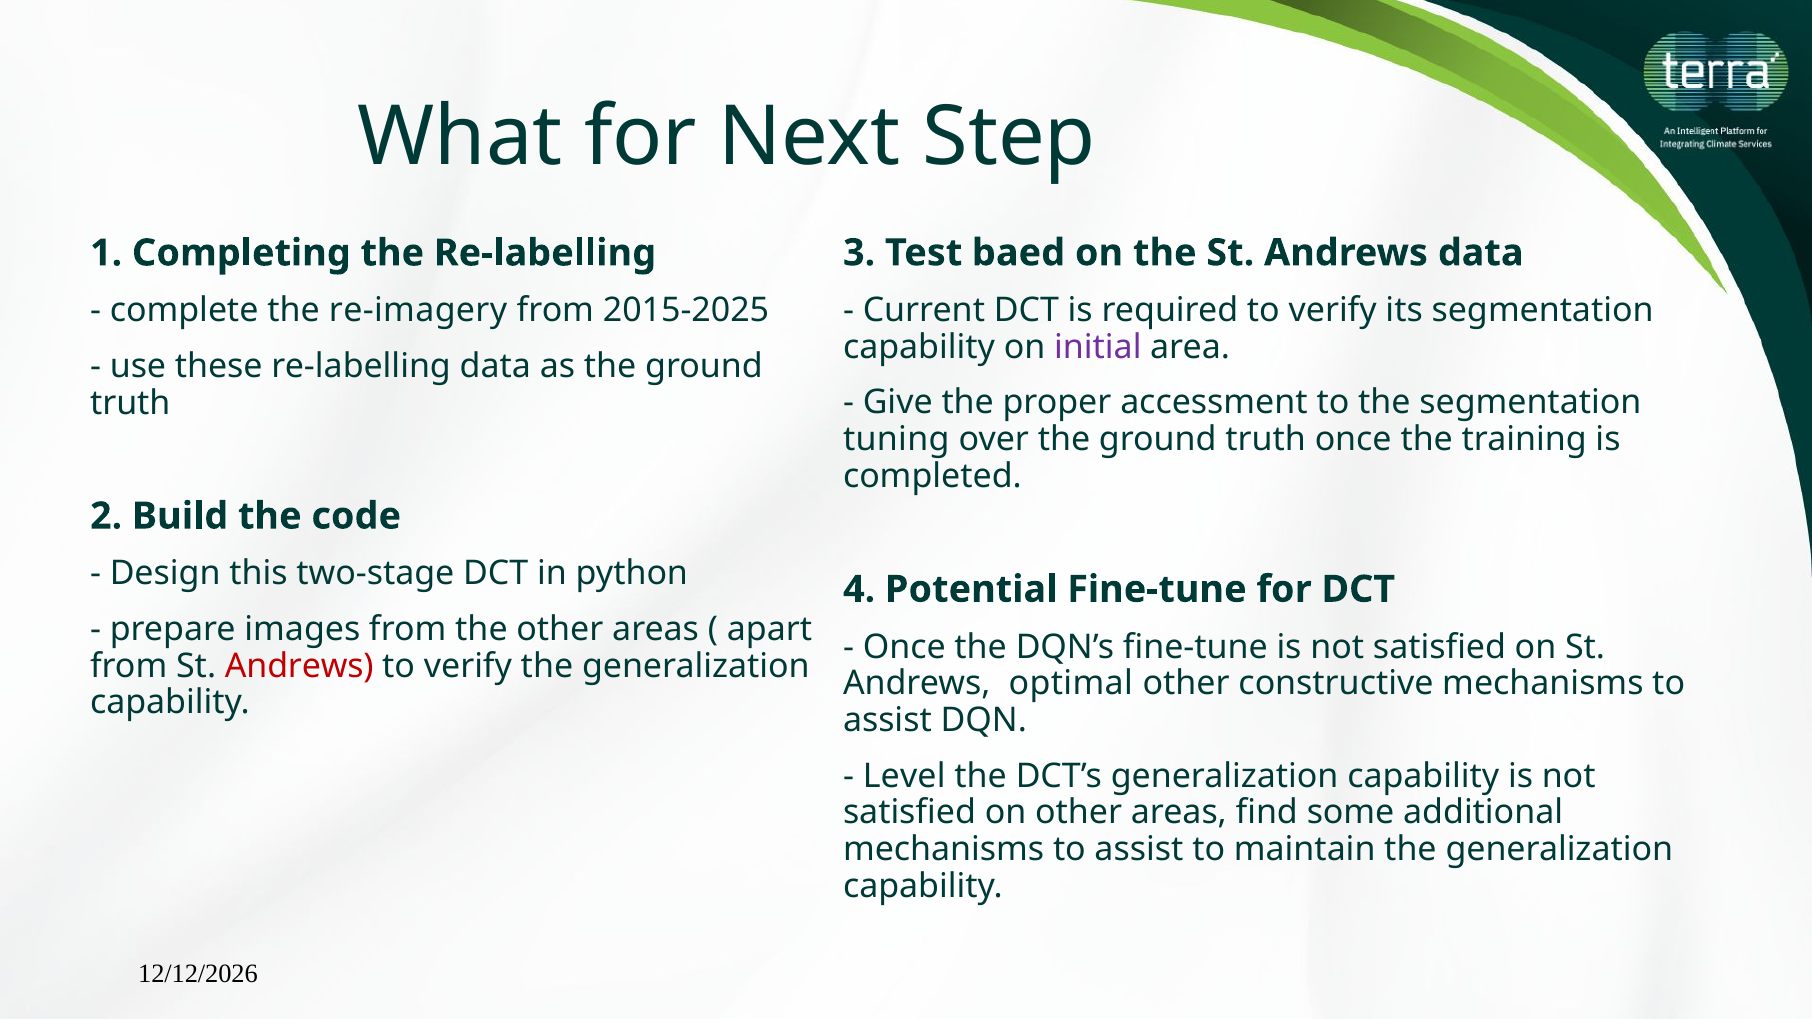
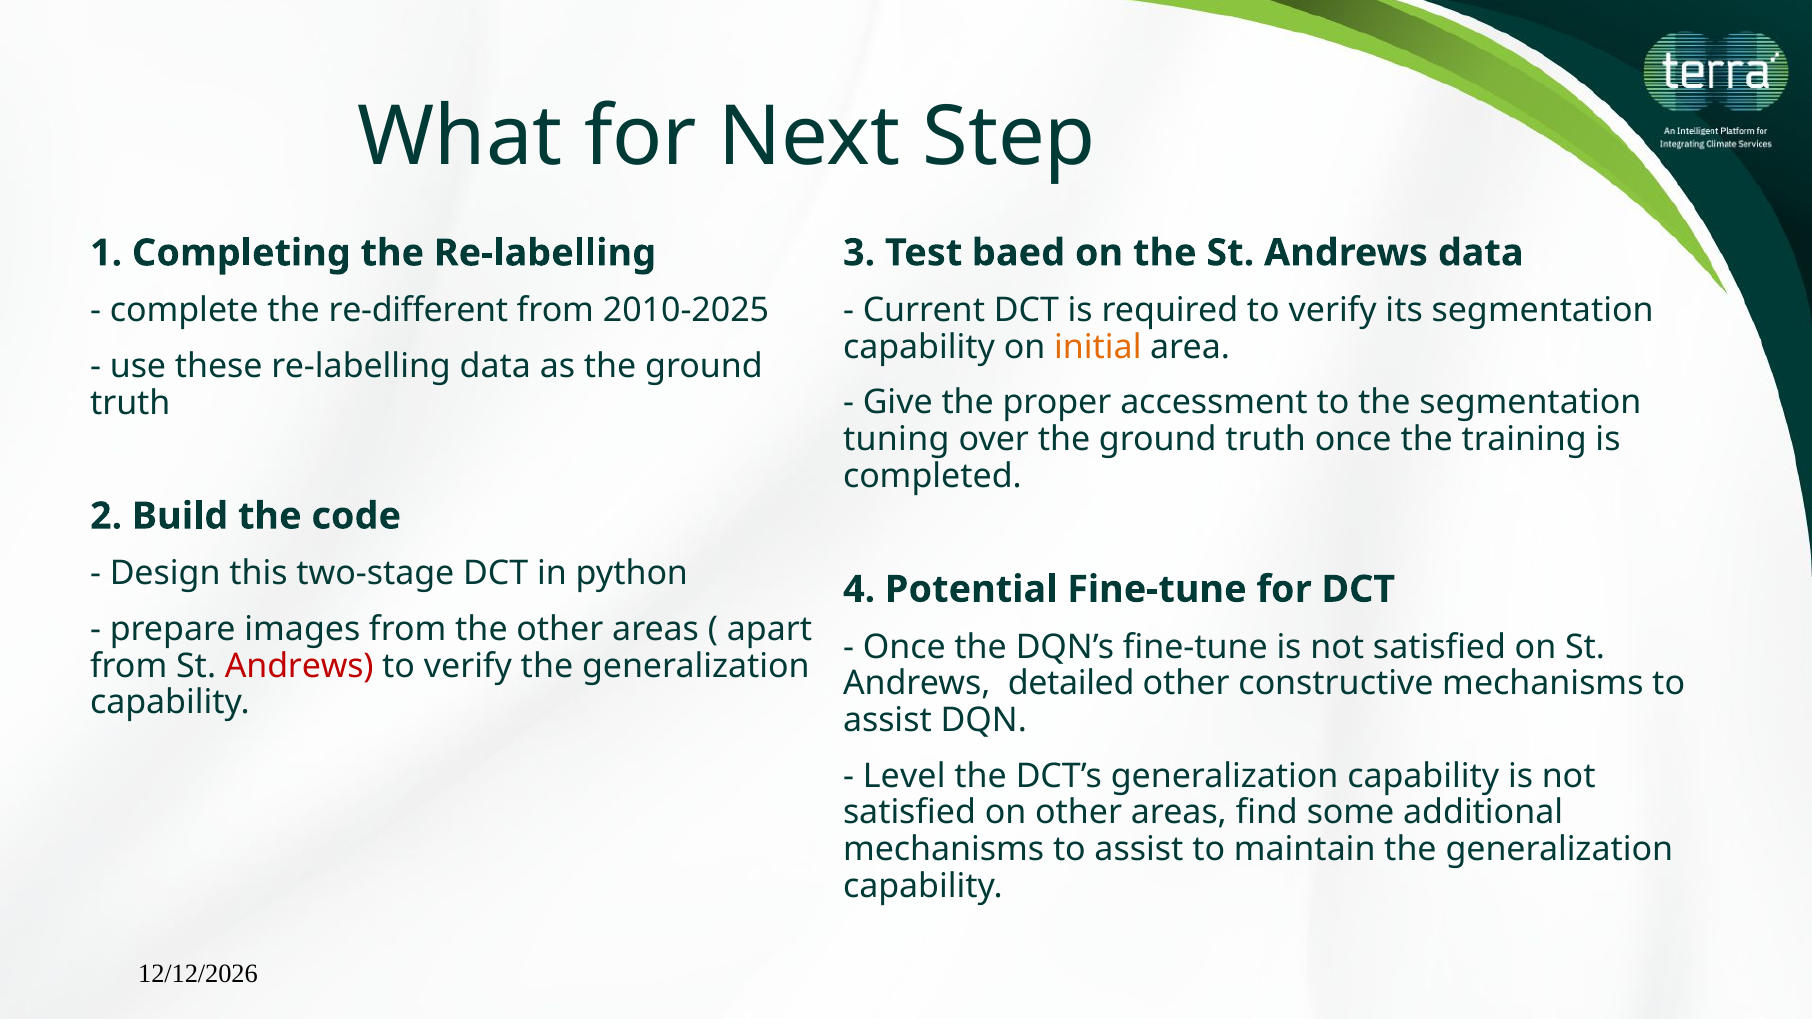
re-imagery: re-imagery -> re-different
2015-2025: 2015-2025 -> 2010-2025
initial colour: purple -> orange
optimal: optimal -> detailed
